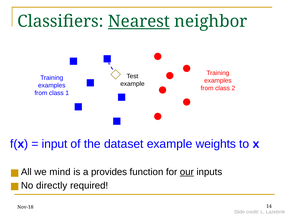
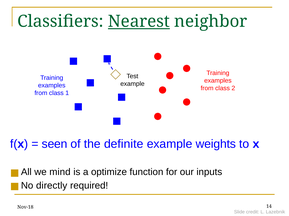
input: input -> seen
dataset: dataset -> definite
provides: provides -> optimize
our underline: present -> none
